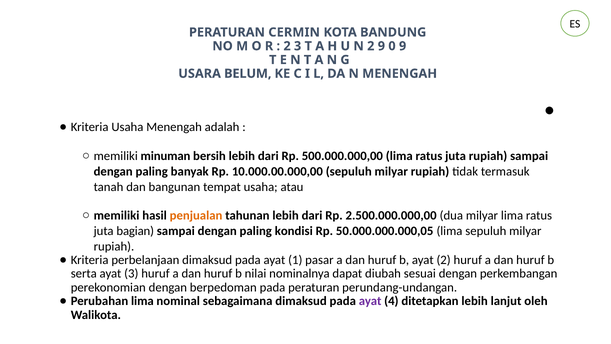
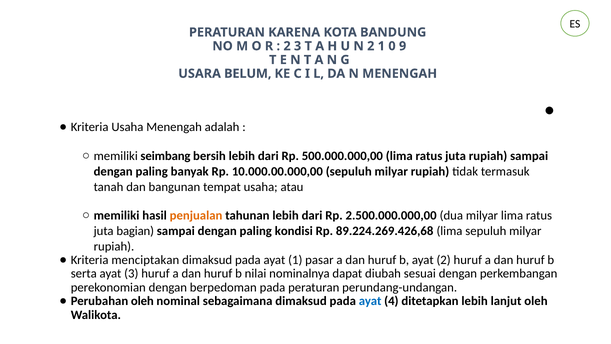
CERMIN: CERMIN -> KARENA
2 9: 9 -> 1
minuman: minuman -> seimbang
50.000.000.000,05: 50.000.000.000,05 -> 89.224.269.426,68
perbelanjaan: perbelanjaan -> menciptakan
Perubahan lima: lima -> oleh
ayat at (370, 301) colour: purple -> blue
